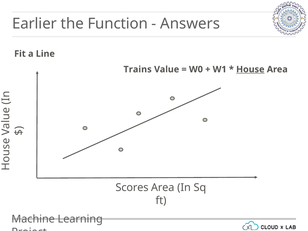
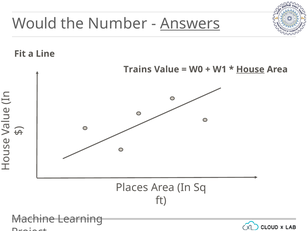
Earlier: Earlier -> Would
Function: Function -> Number
Answers underline: none -> present
Scores: Scores -> Places
